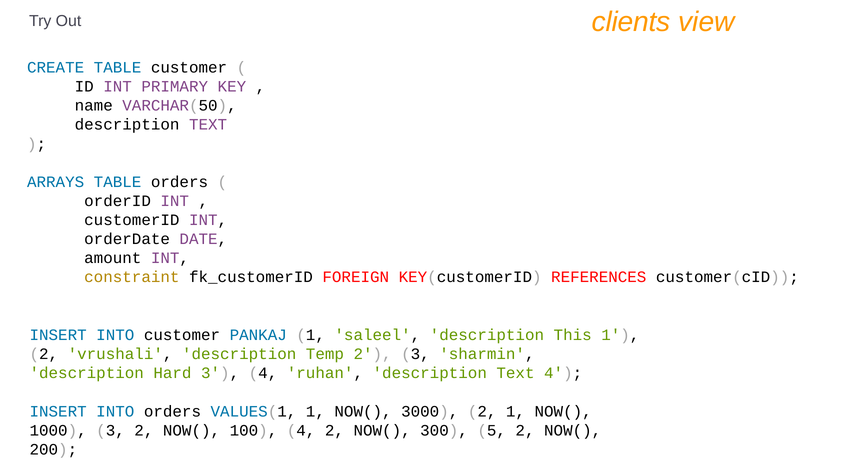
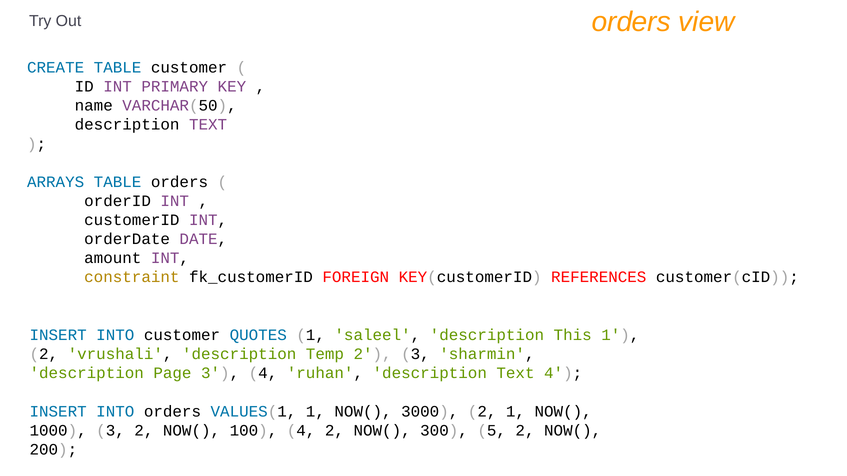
clients at (631, 22): clients -> orders
PANKAJ: PANKAJ -> QUOTES
Hard: Hard -> Page
